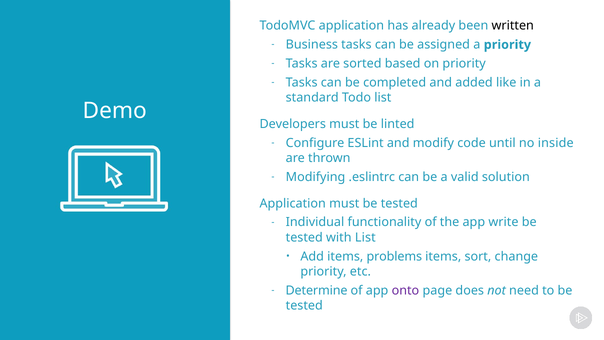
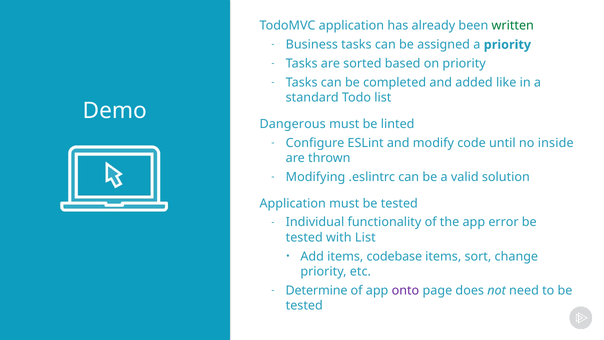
written colour: black -> green
Developers: Developers -> Dangerous
write: write -> error
problems: problems -> codebase
